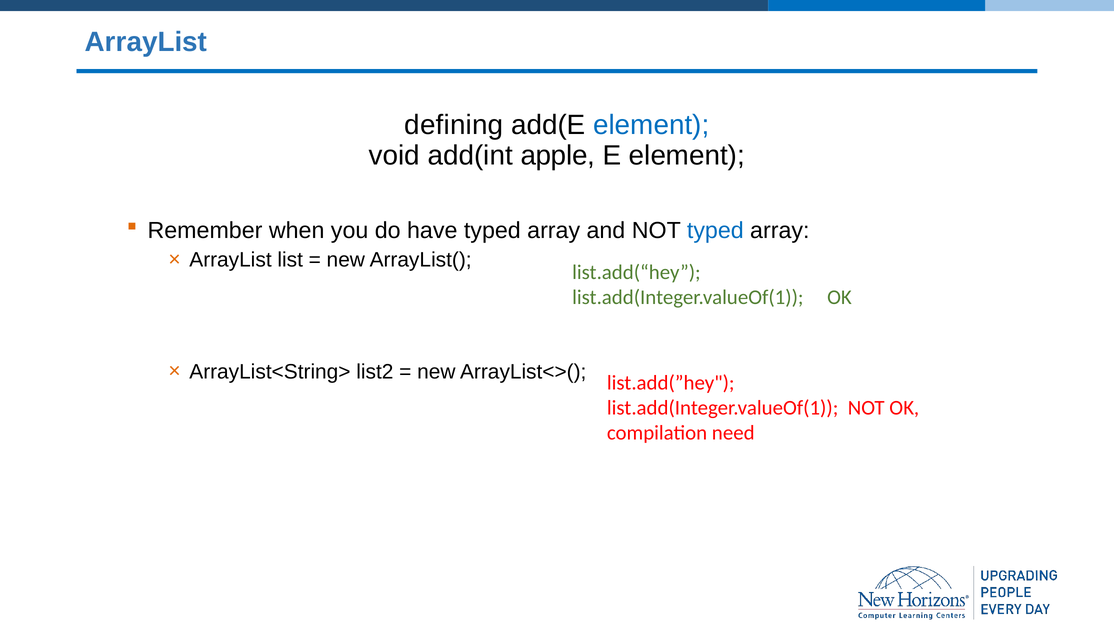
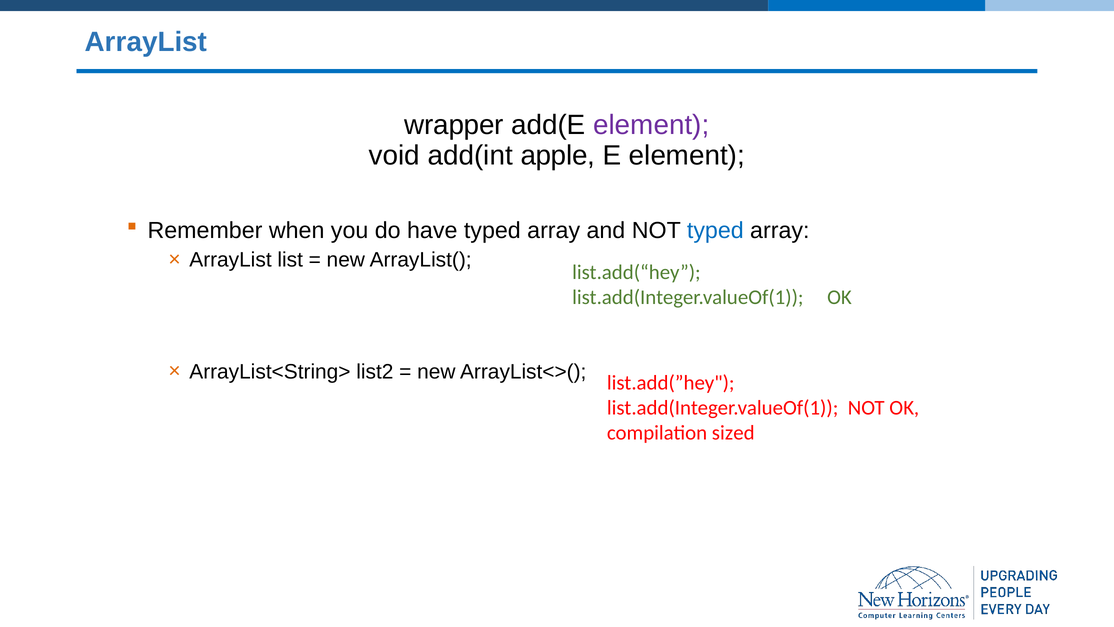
defining: defining -> wrapper
element at (651, 125) colour: blue -> purple
need: need -> sized
